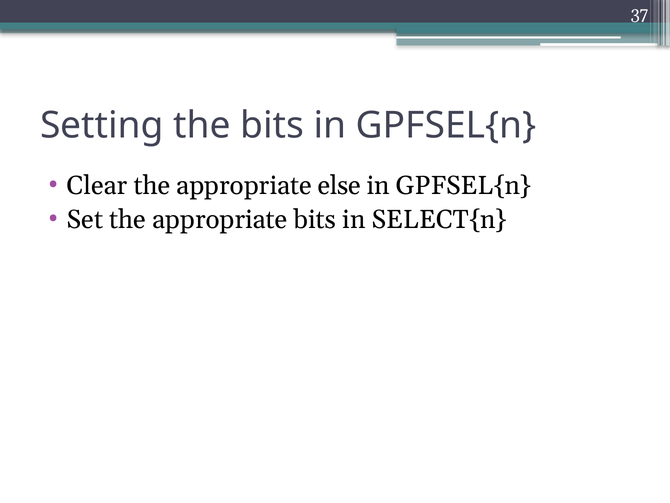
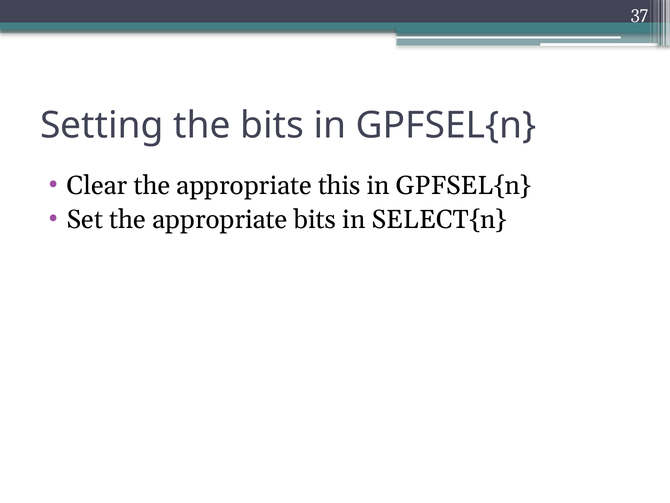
else: else -> this
